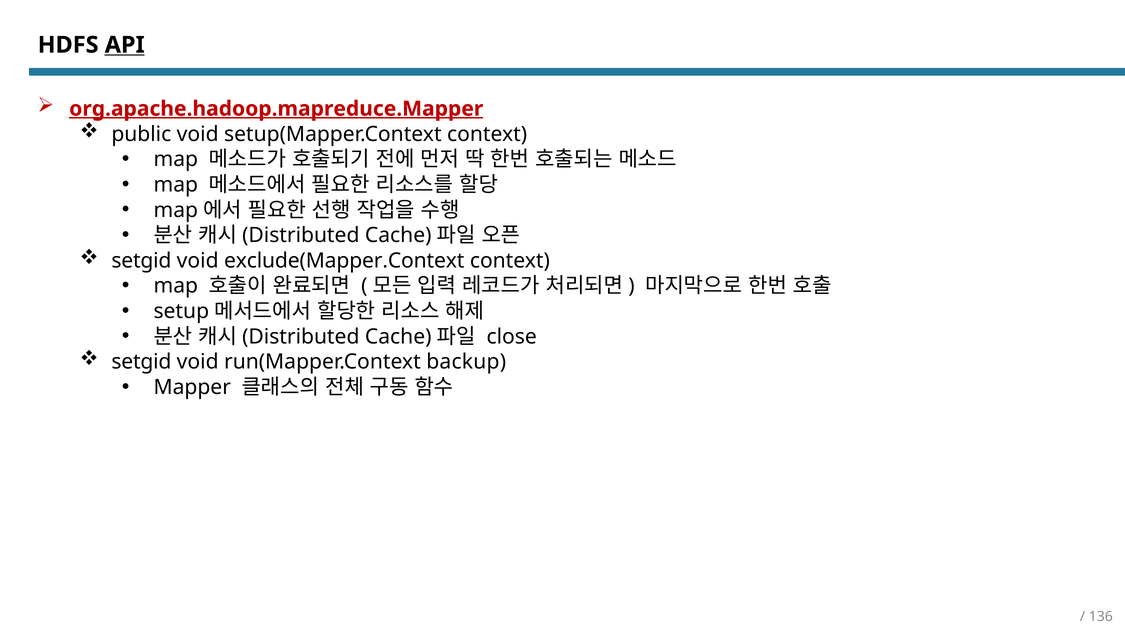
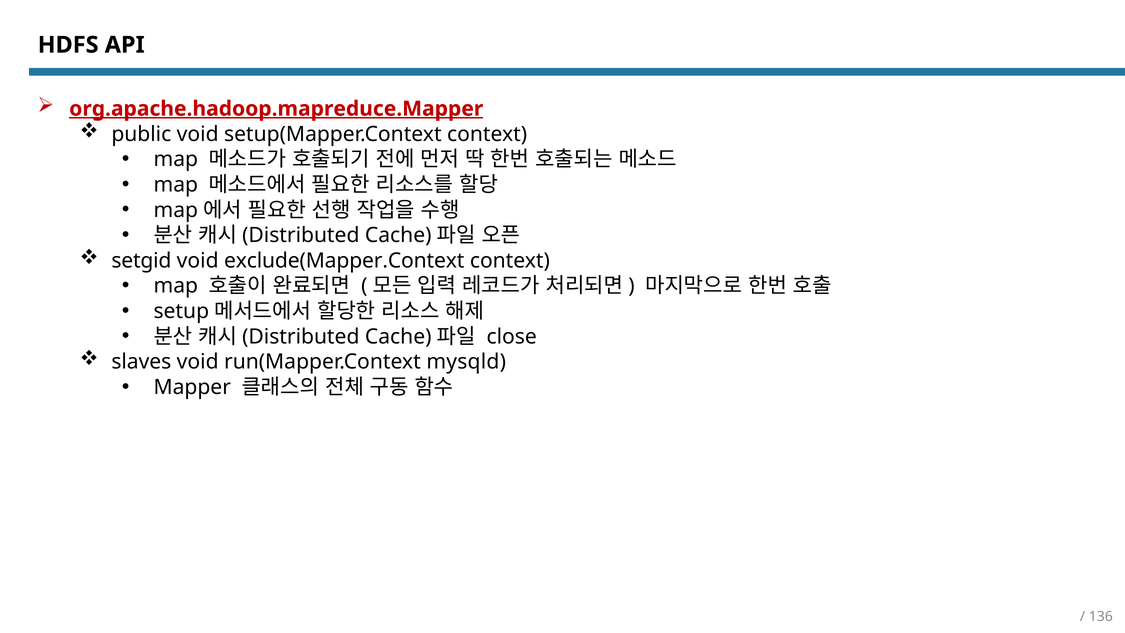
API underline: present -> none
setgid at (141, 362): setgid -> slaves
backup: backup -> mysqld
